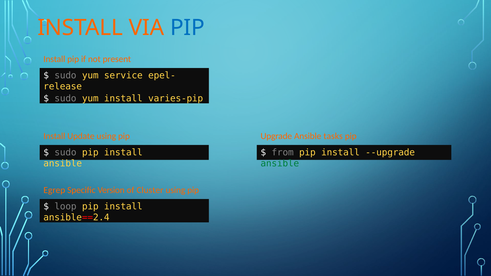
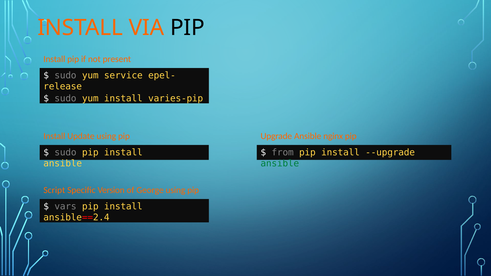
PIP at (187, 28) colour: blue -> black
tasks: tasks -> nginx
Egrep: Egrep -> Script
Cluster: Cluster -> George
loop: loop -> vars
